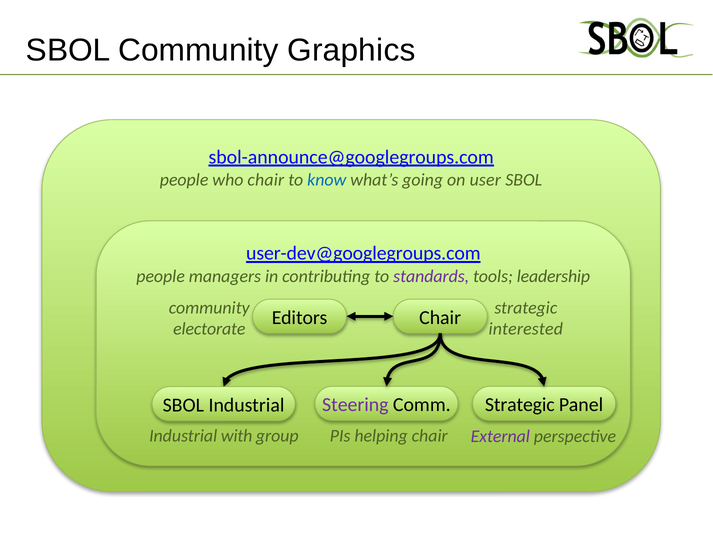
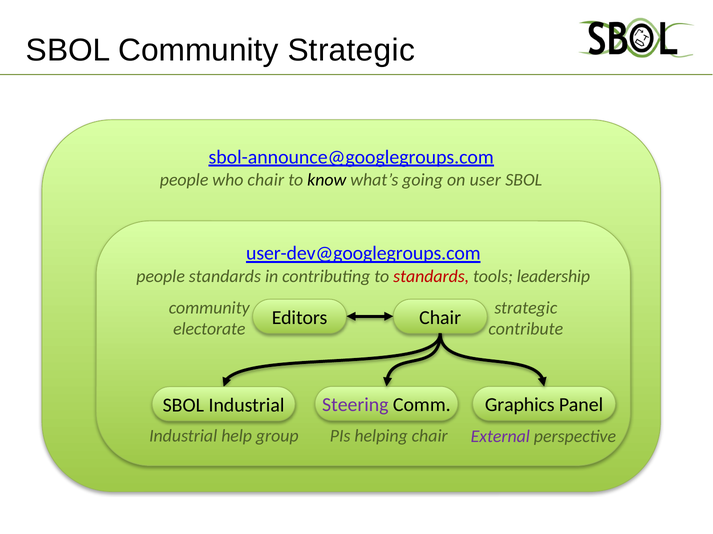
Community Graphics: Graphics -> Strategic
know colour: blue -> black
people managers: managers -> standards
standards at (431, 277) colour: purple -> red
interested: interested -> contribute
Strategic at (520, 405): Strategic -> Graphics
with: with -> help
